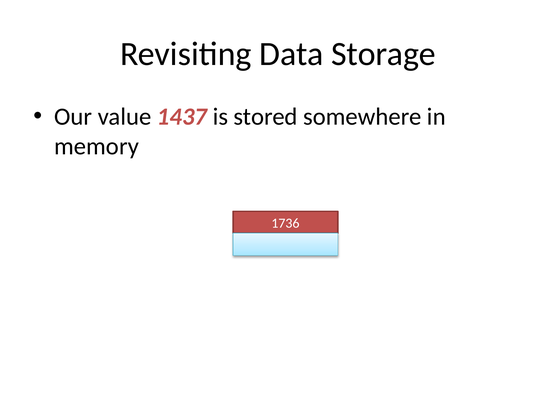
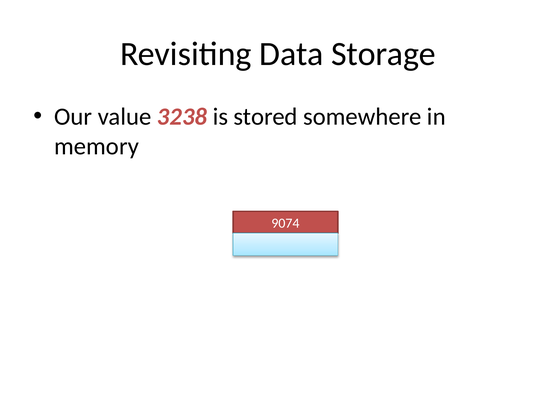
1437: 1437 -> 3238
1736: 1736 -> 9074
